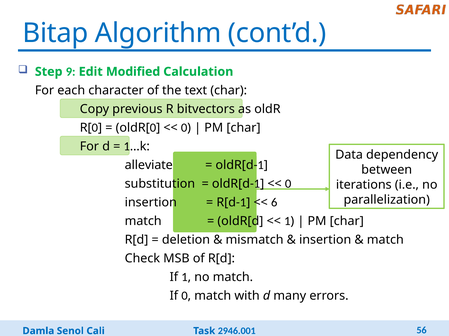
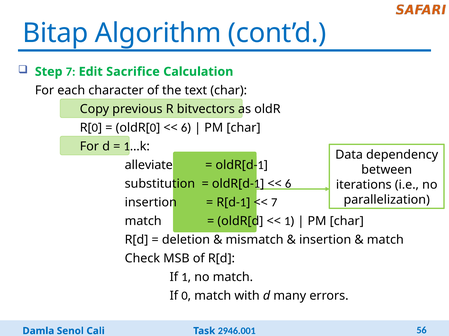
Step 9: 9 -> 7
Modified: Modified -> Sacrifice
0 at (184, 128): 0 -> 6
0 at (288, 184): 0 -> 6
6 at (274, 203): 6 -> 7
